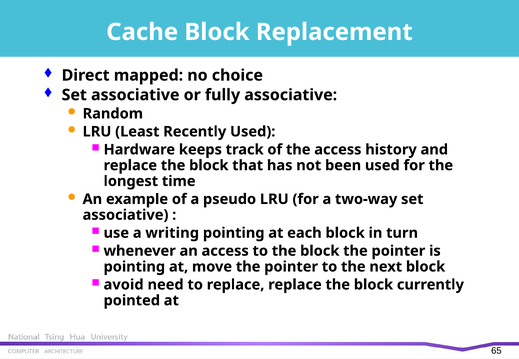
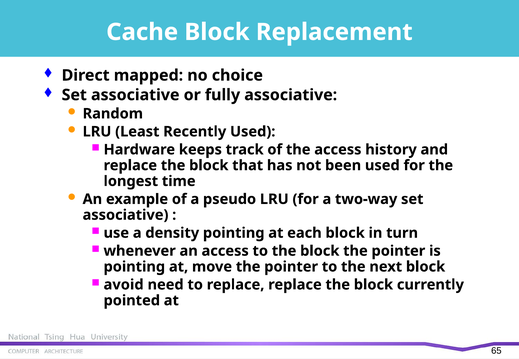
writing: writing -> density
